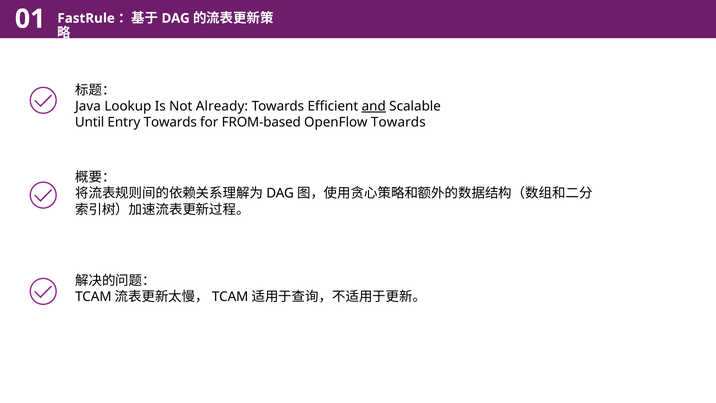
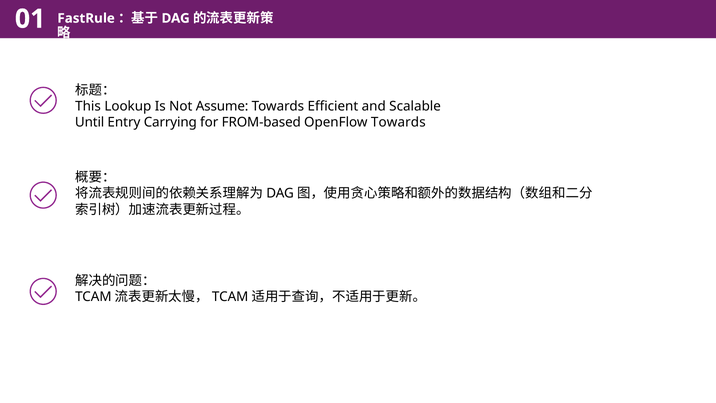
Java: Java -> This
Already: Already -> Assume
and underline: present -> none
Entry Towards: Towards -> Carrying
